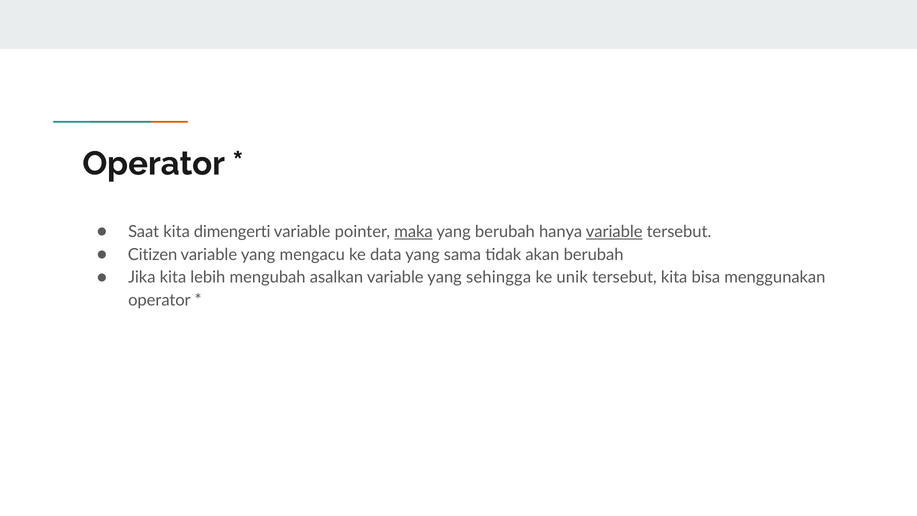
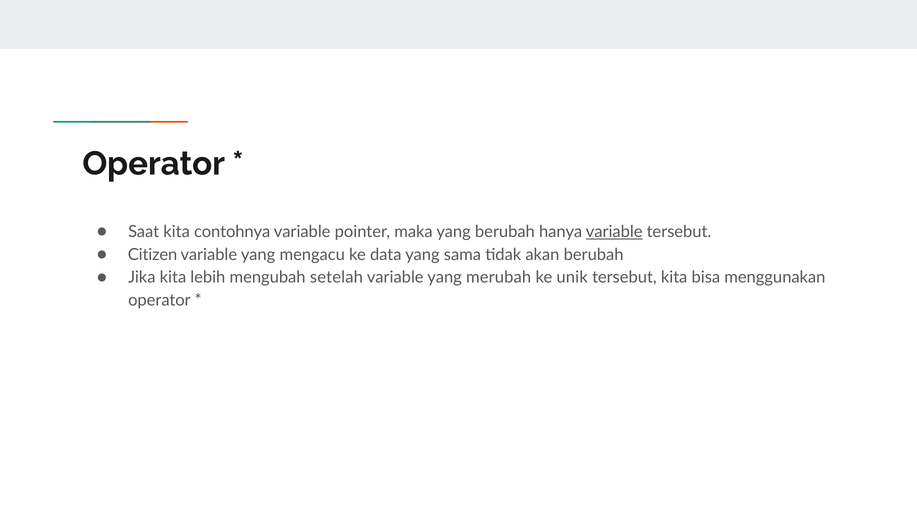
dimengerti: dimengerti -> contohnya
maka underline: present -> none
asalkan: asalkan -> setelah
sehingga: sehingga -> merubah
